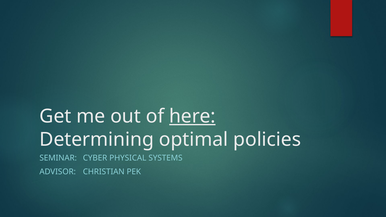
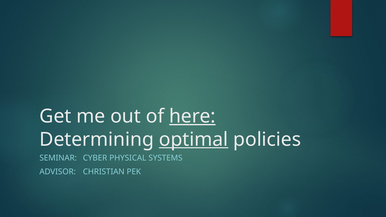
optimal underline: none -> present
